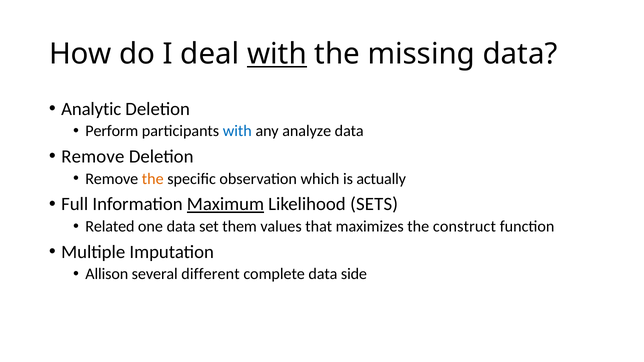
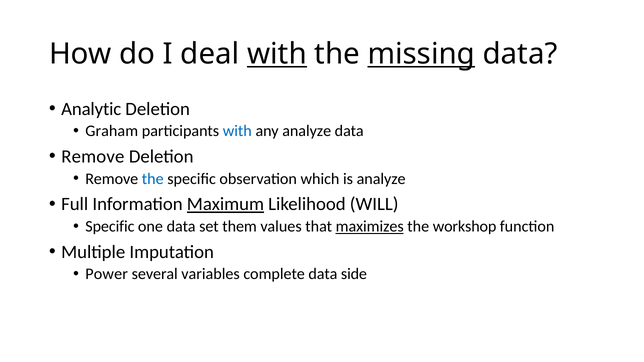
missing underline: none -> present
Perform: Perform -> Graham
the at (153, 179) colour: orange -> blue
is actually: actually -> analyze
SETS: SETS -> WILL
Related at (110, 227): Related -> Specific
maximizes underline: none -> present
construct: construct -> workshop
Allison: Allison -> Power
different: different -> variables
